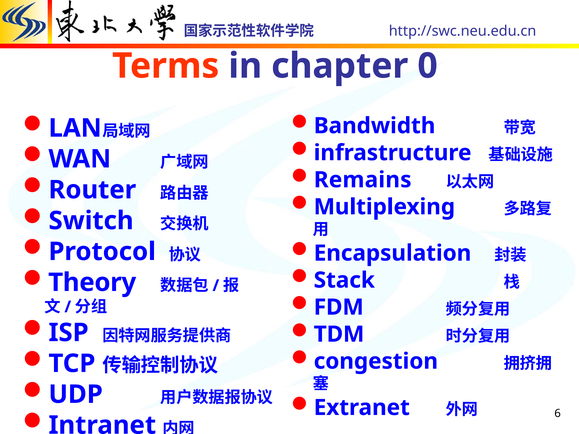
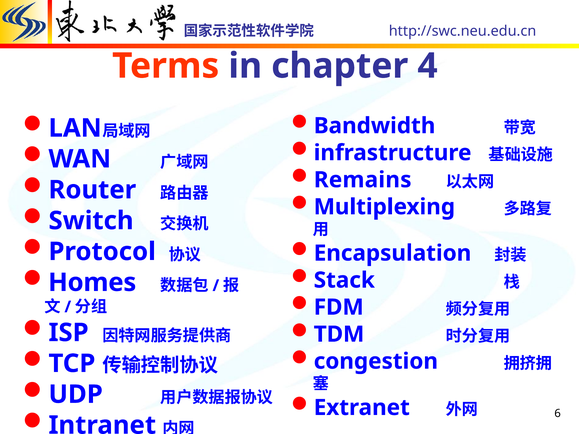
0: 0 -> 4
Theory: Theory -> Homes
